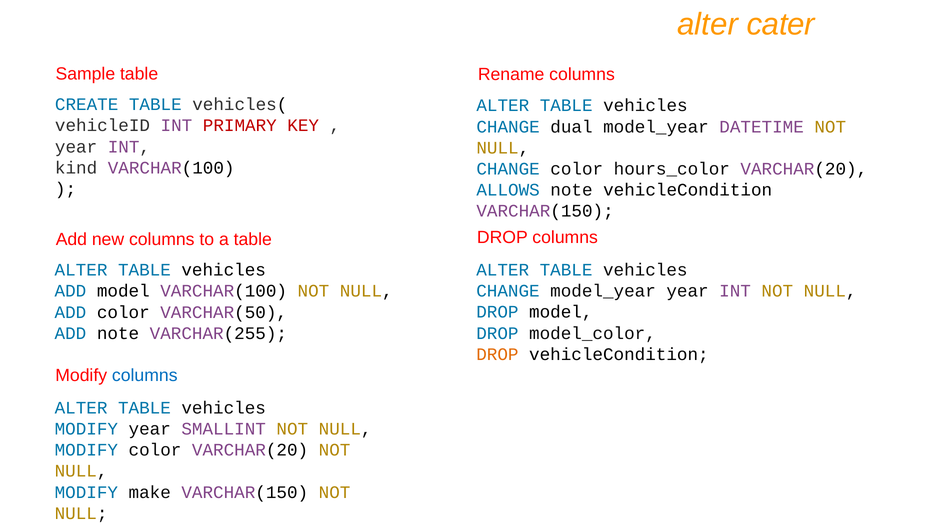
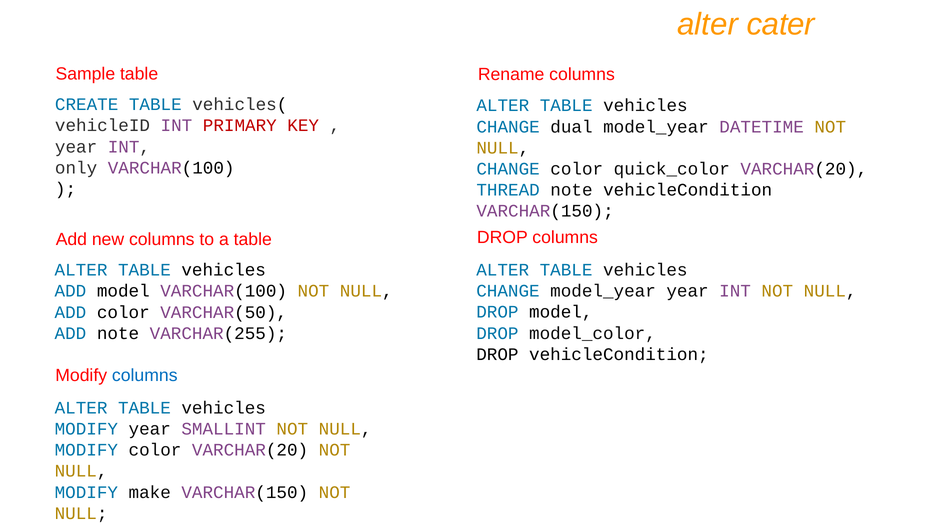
kind: kind -> only
hours_color: hours_color -> quick_color
ALLOWS: ALLOWS -> THREAD
DROP at (497, 354) colour: orange -> black
